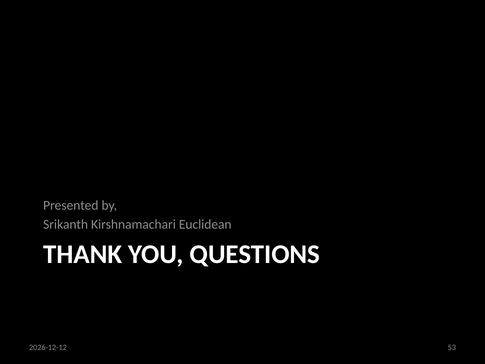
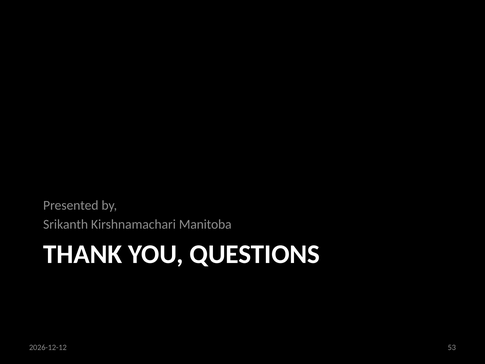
Euclidean: Euclidean -> Manitoba
